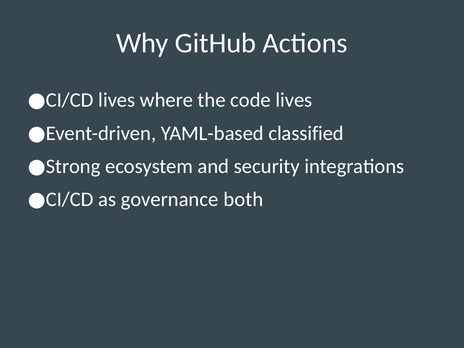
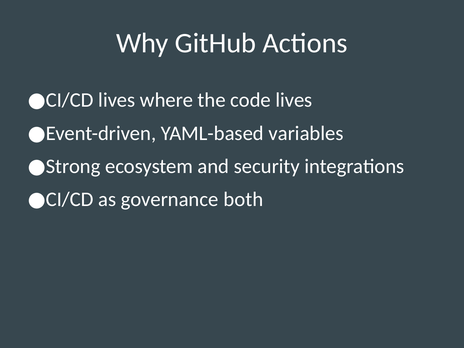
classified: classified -> variables
